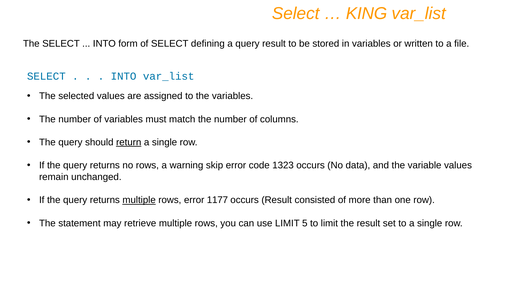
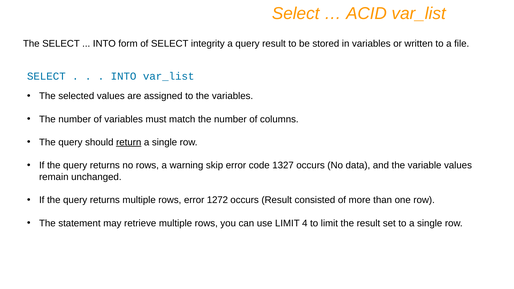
KING: KING -> ACID
defining: defining -> integrity
1323: 1323 -> 1327
multiple at (139, 200) underline: present -> none
1177: 1177 -> 1272
5: 5 -> 4
